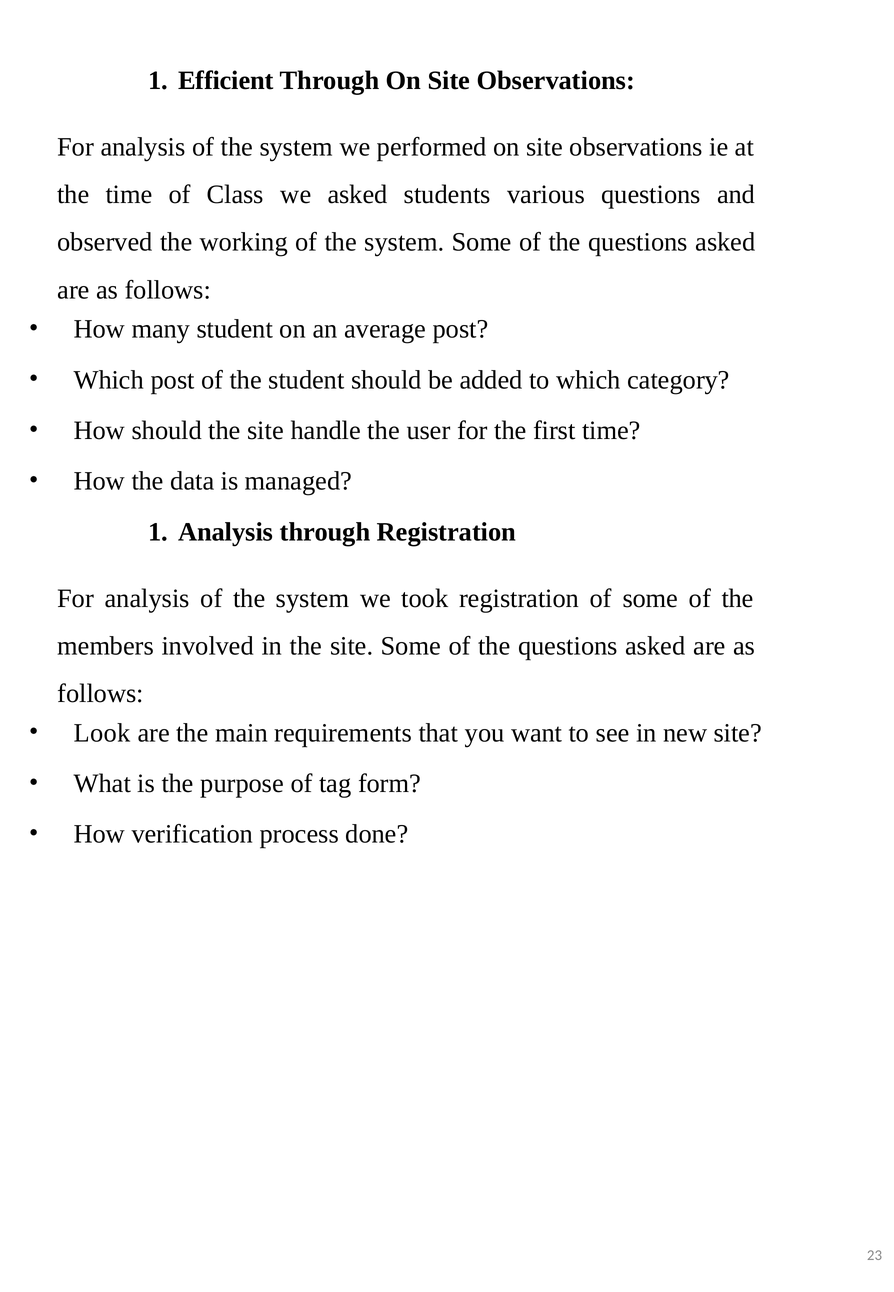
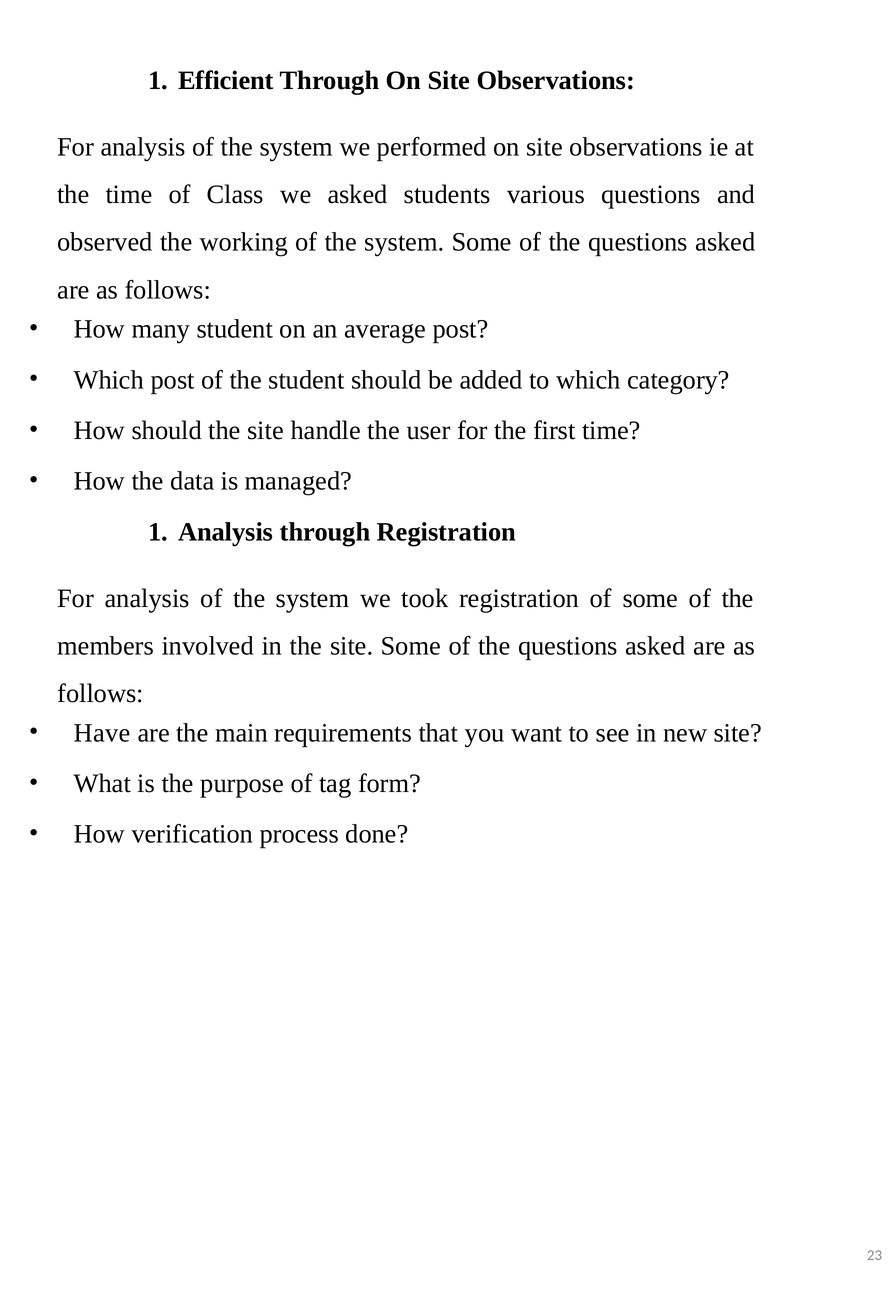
Look: Look -> Have
